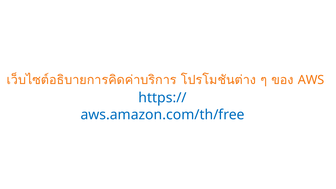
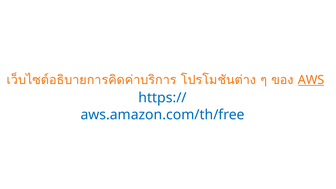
AWS underline: none -> present
